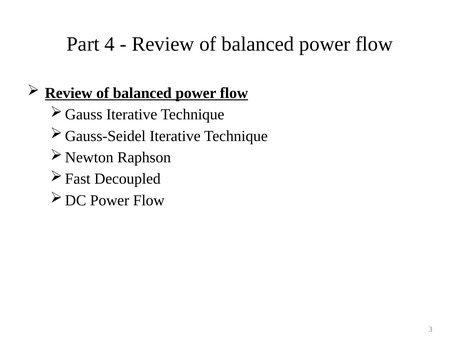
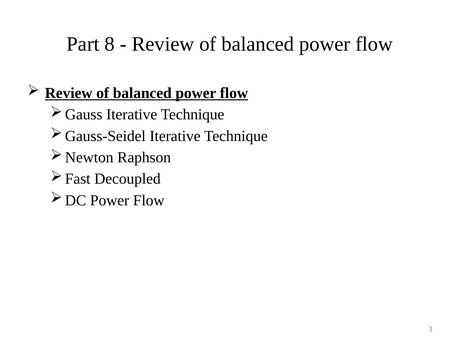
4: 4 -> 8
